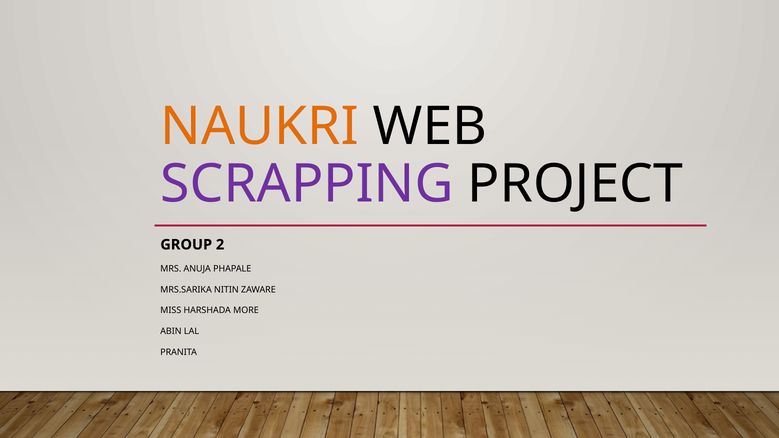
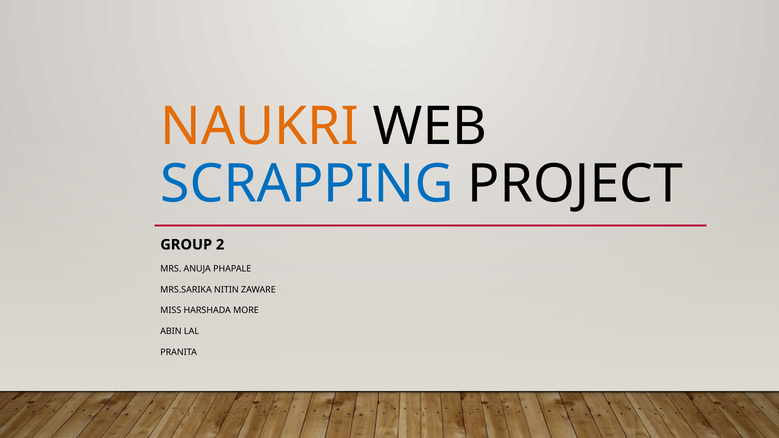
SCRAPPING colour: purple -> blue
